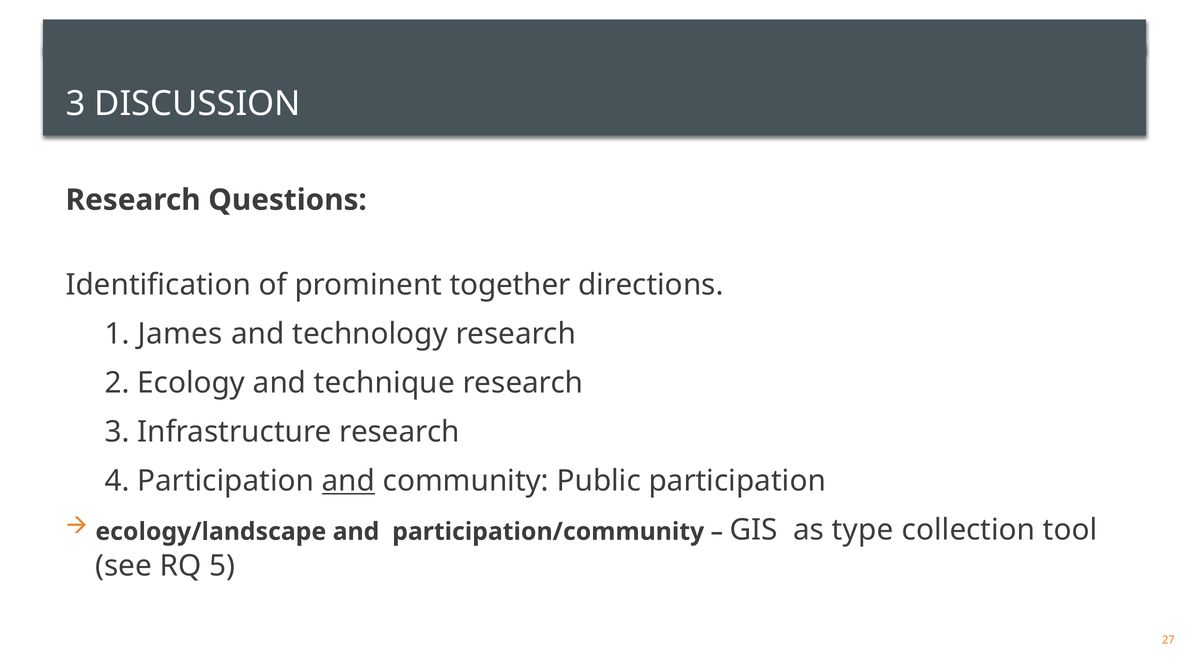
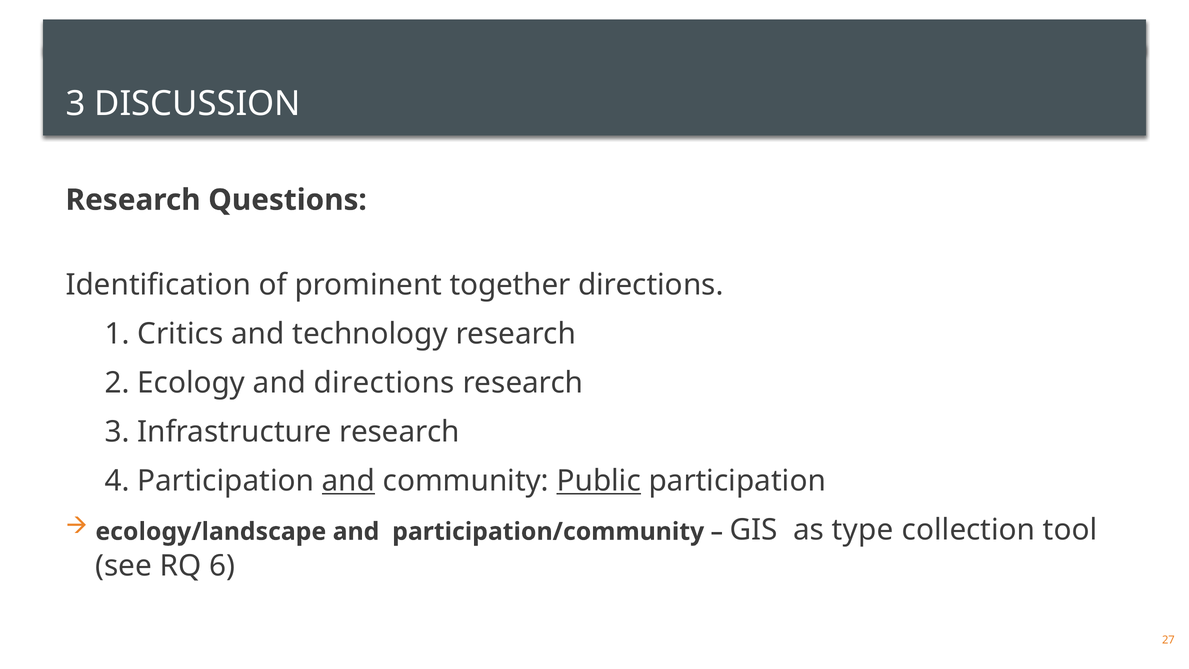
James: James -> Critics
and technique: technique -> directions
Public underline: none -> present
5: 5 -> 6
